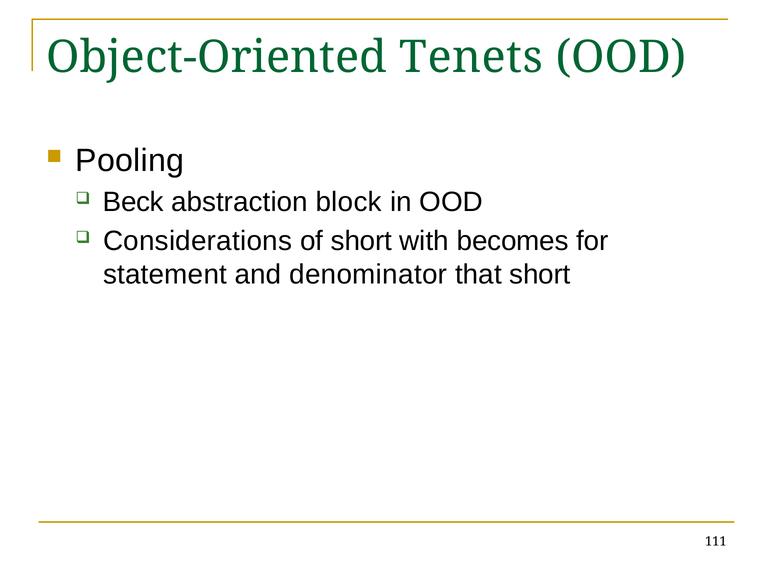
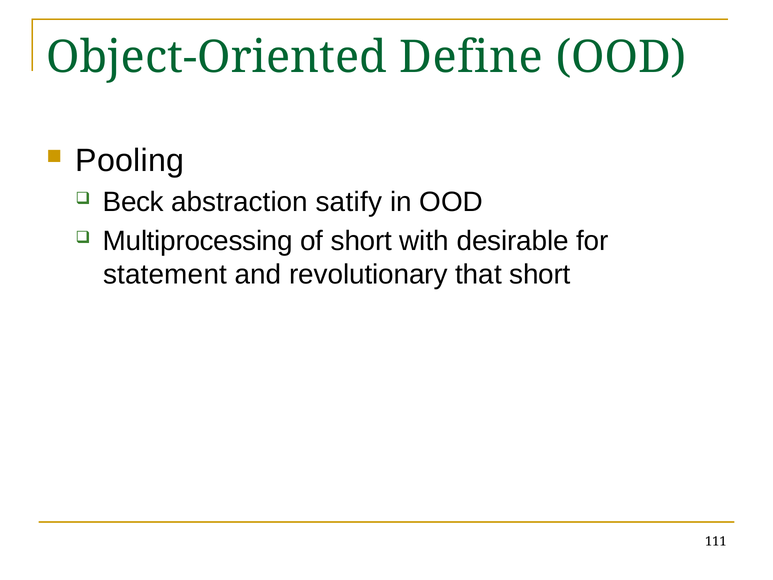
Tenets: Tenets -> Define
block: block -> satify
Considerations: Considerations -> Multiprocessing
becomes: becomes -> desirable
denominator: denominator -> revolutionary
